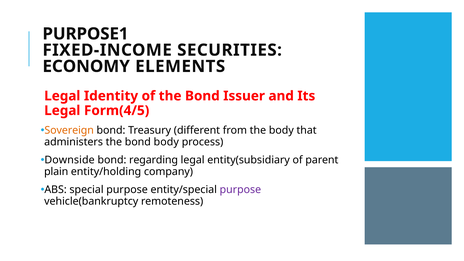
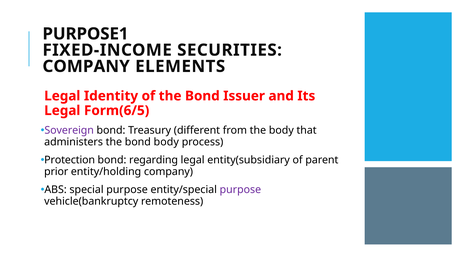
ECONOMY at (86, 66): ECONOMY -> COMPANY
Form(4/5: Form(4/5 -> Form(6/5
Sovereign colour: orange -> purple
Downside: Downside -> Protection
plain: plain -> prior
